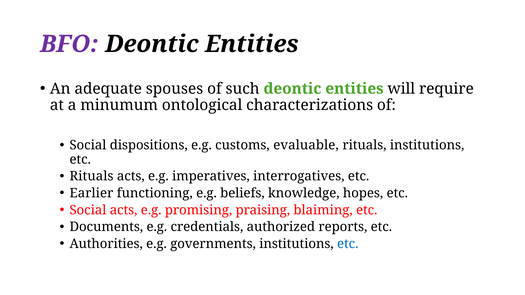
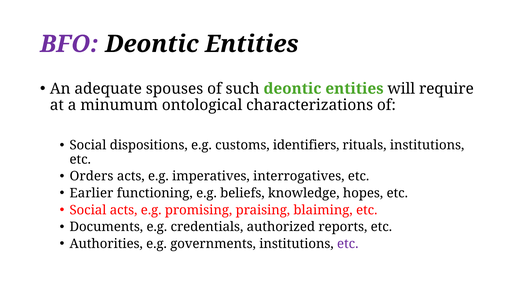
evaluable: evaluable -> identifiers
Rituals at (92, 176): Rituals -> Orders
etc at (348, 244) colour: blue -> purple
